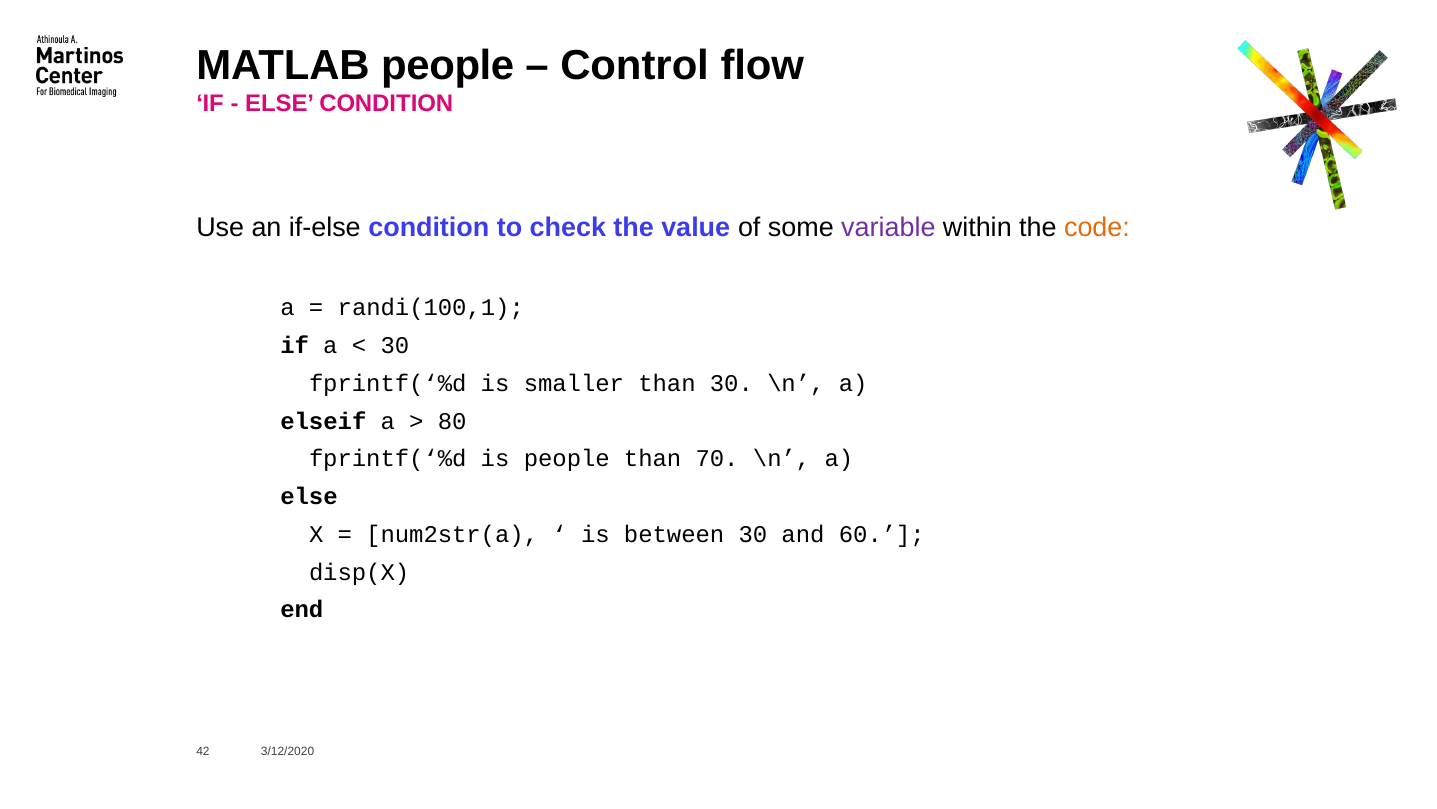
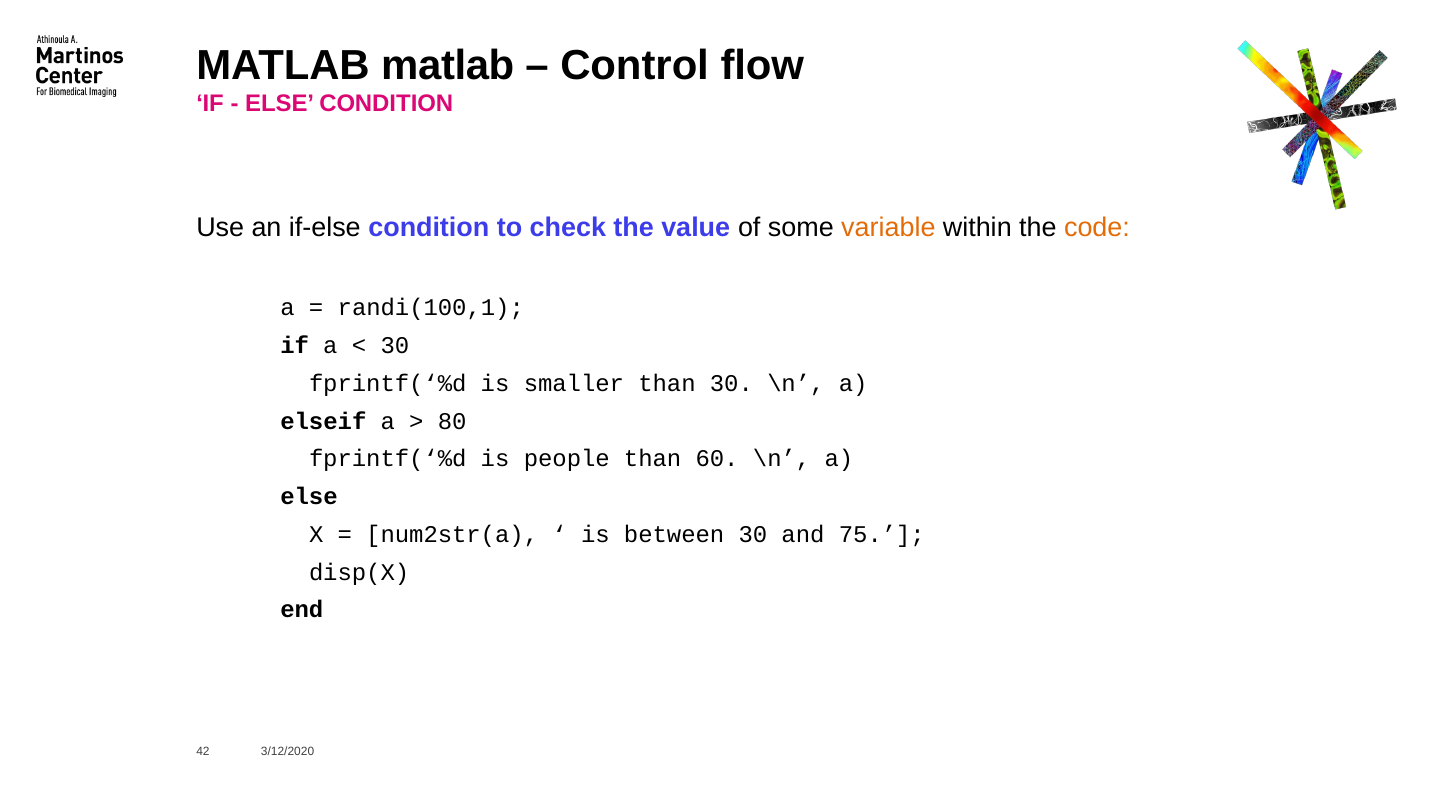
MATLAB people: people -> matlab
variable colour: purple -> orange
70: 70 -> 60
60: 60 -> 75
